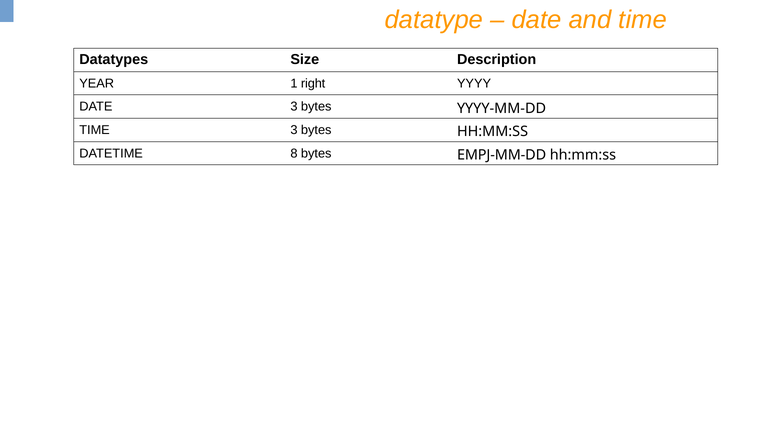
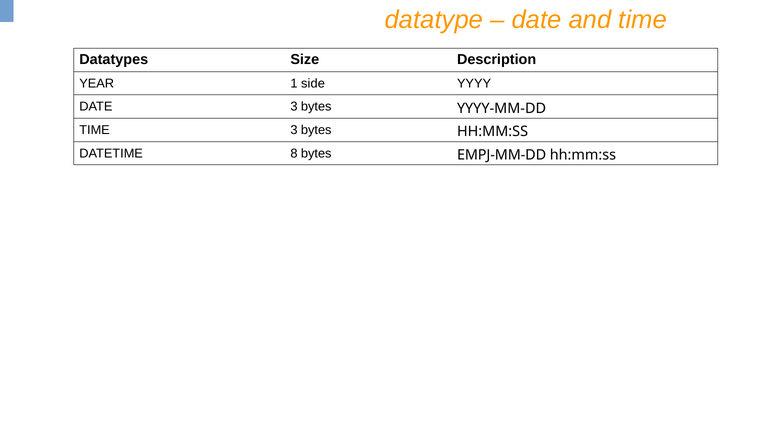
right: right -> side
